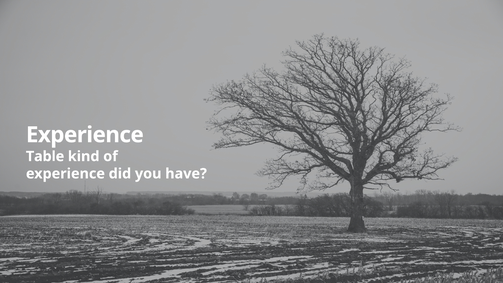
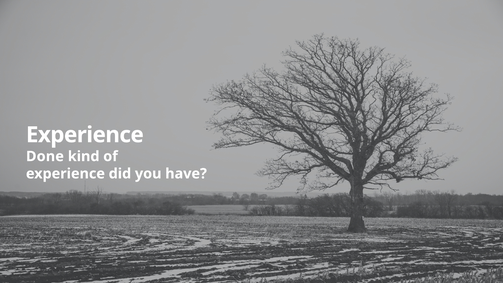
Table: Table -> Done
